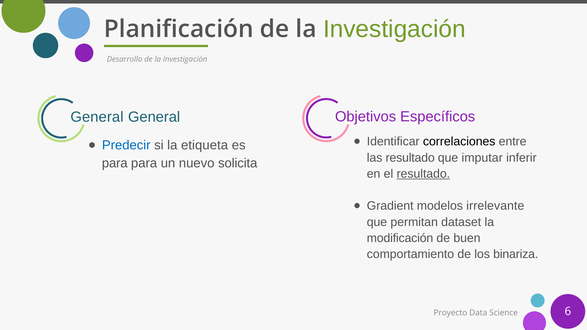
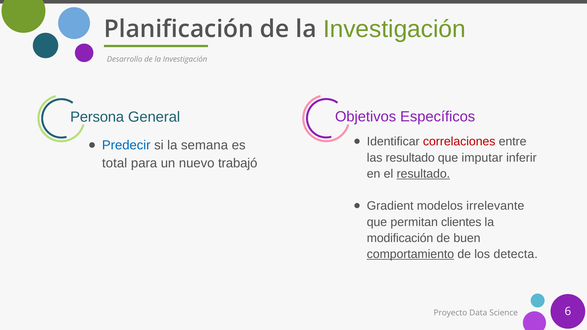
General at (97, 117): General -> Persona
correlaciones colour: black -> red
etiqueta: etiqueta -> semana
para at (115, 163): para -> total
solicita: solicita -> trabajó
dataset: dataset -> clientes
comportamiento underline: none -> present
binariza: binariza -> detecta
